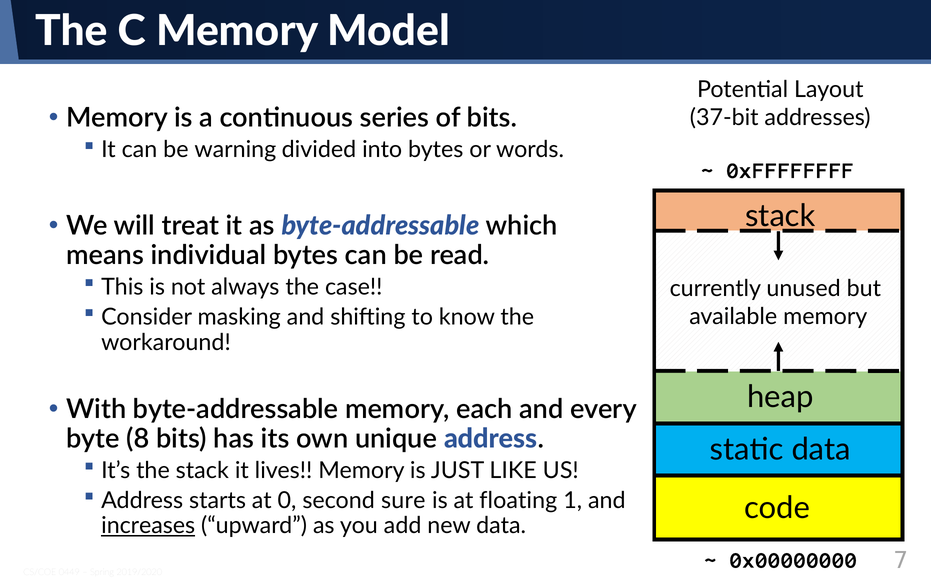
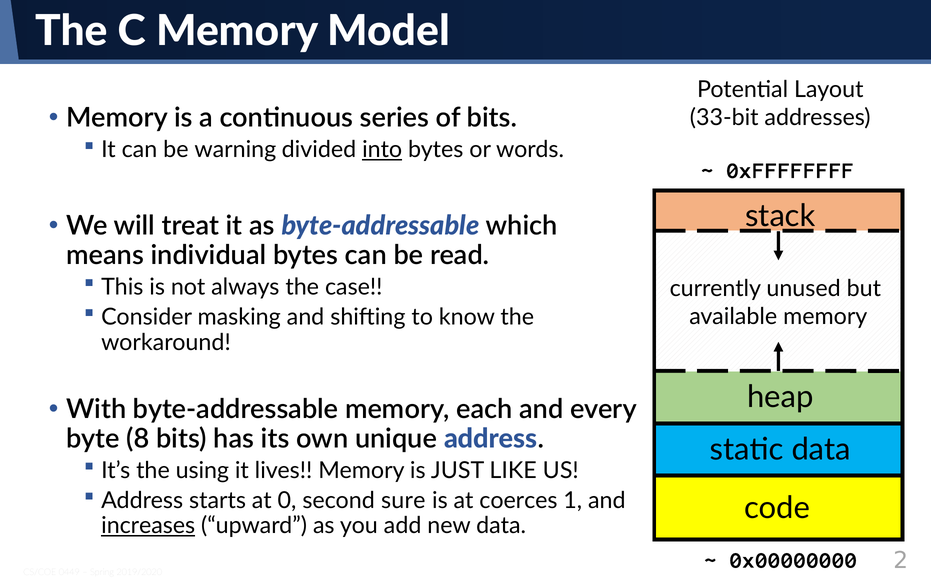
37-bit: 37-bit -> 33-bit
into underline: none -> present
the stack: stack -> using
floating: floating -> coerces
7: 7 -> 2
